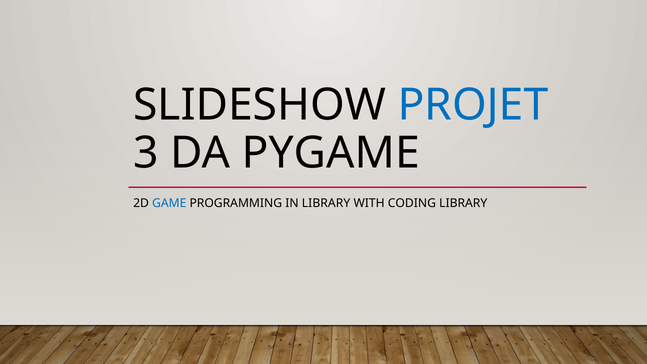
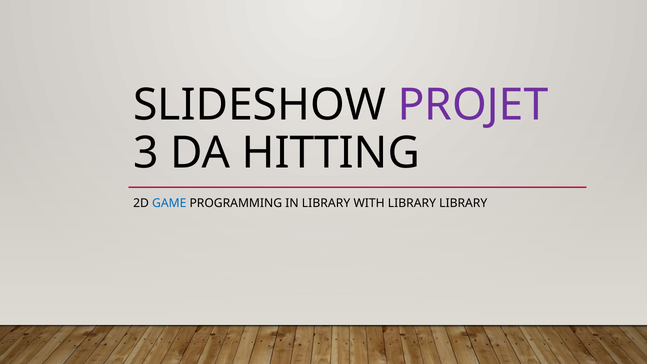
PROJET colour: blue -> purple
PYGAME: PYGAME -> HITTING
WITH CODING: CODING -> LIBRARY
